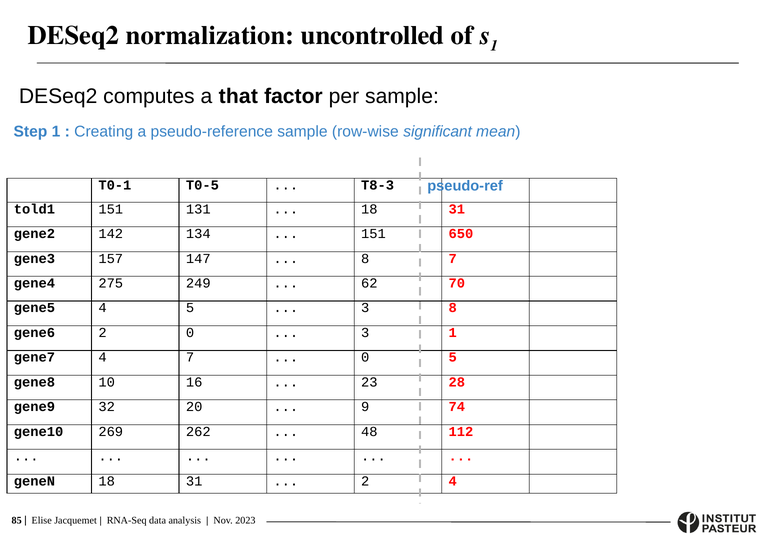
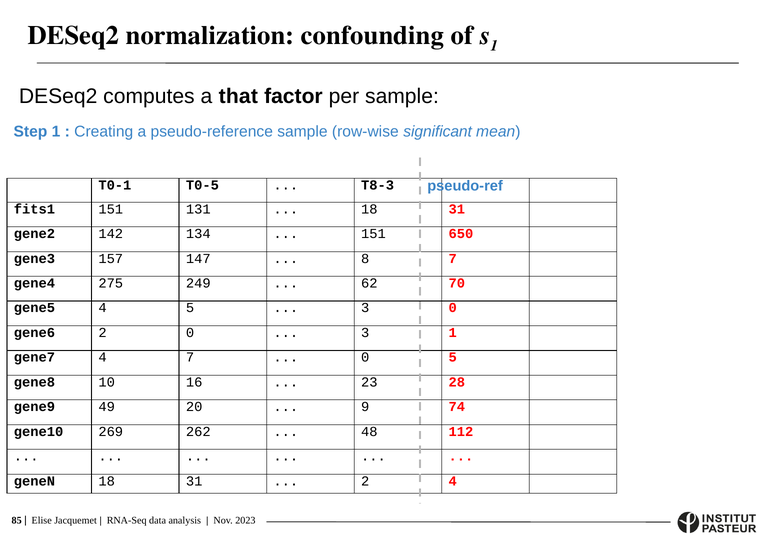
uncontrolled: uncontrolled -> confounding
told1: told1 -> fits1
3 8: 8 -> 0
32: 32 -> 49
